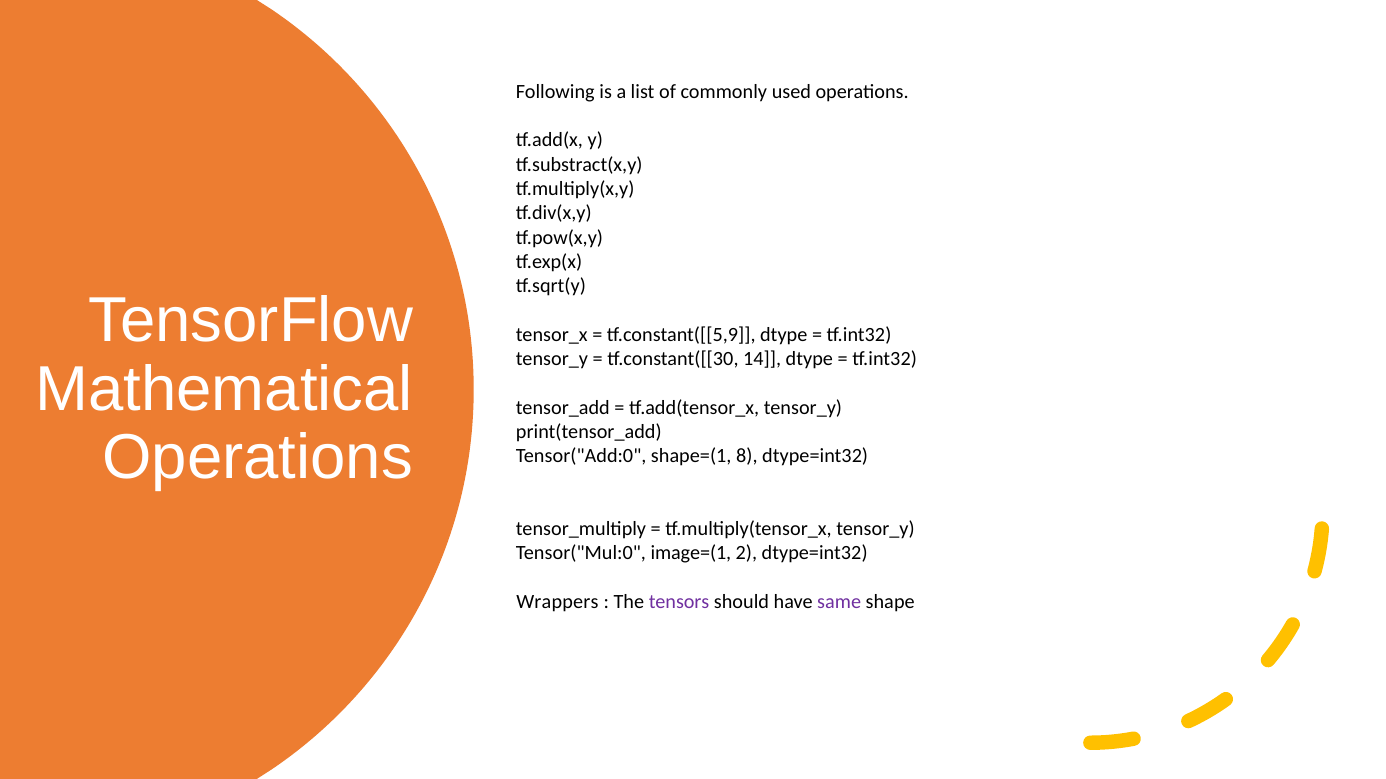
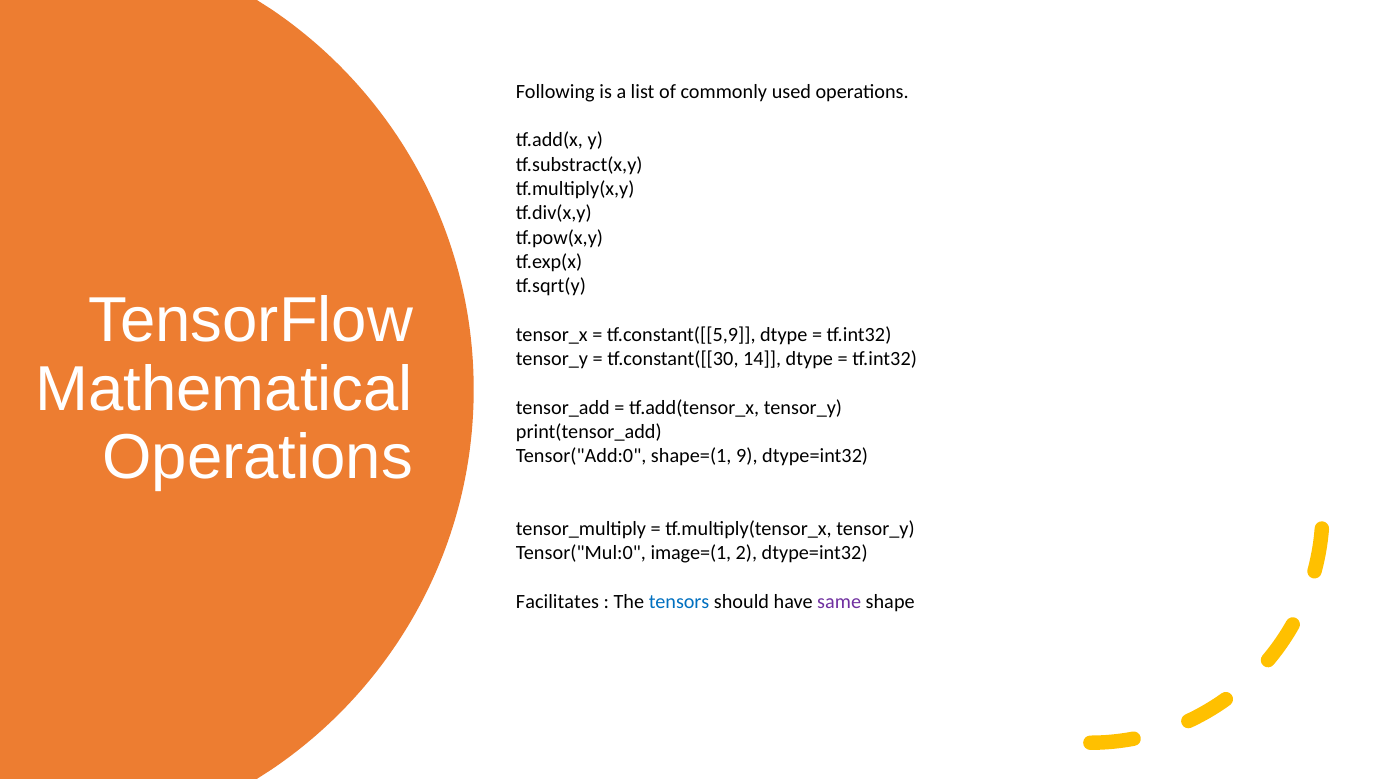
8: 8 -> 9
Wrappers: Wrappers -> Facilitates
tensors colour: purple -> blue
